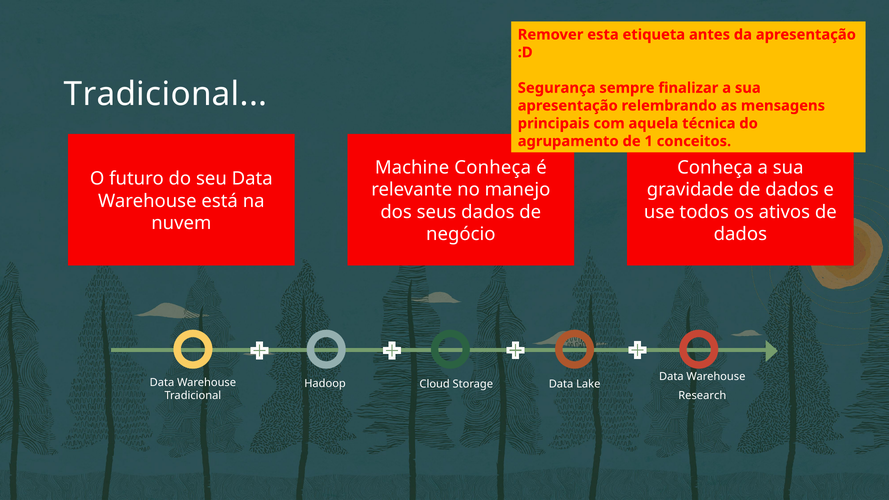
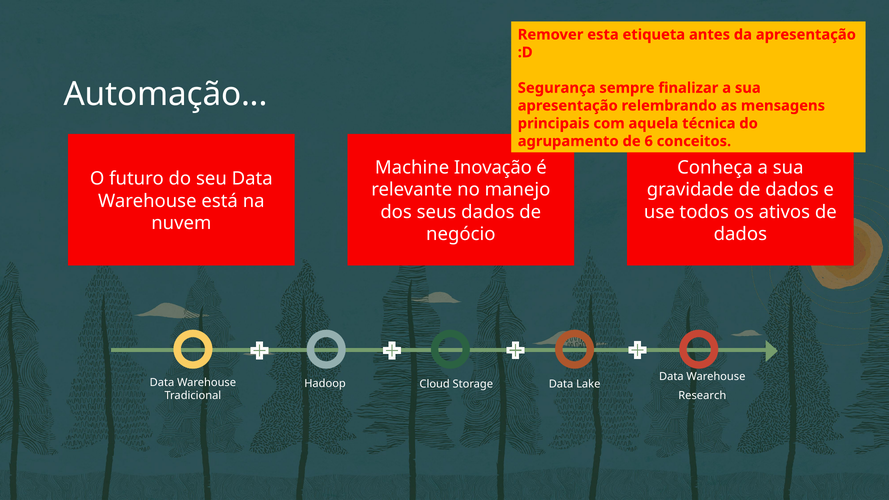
Tradicional at (165, 94): Tradicional -> Automação
1: 1 -> 6
Machine Conheça: Conheça -> Inovação
